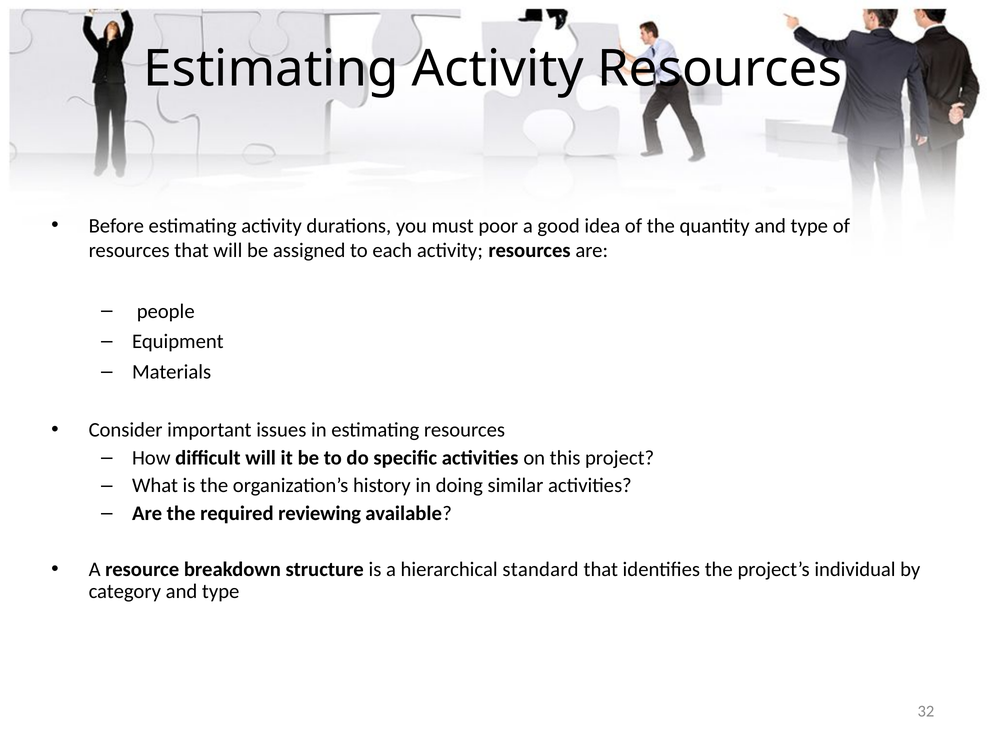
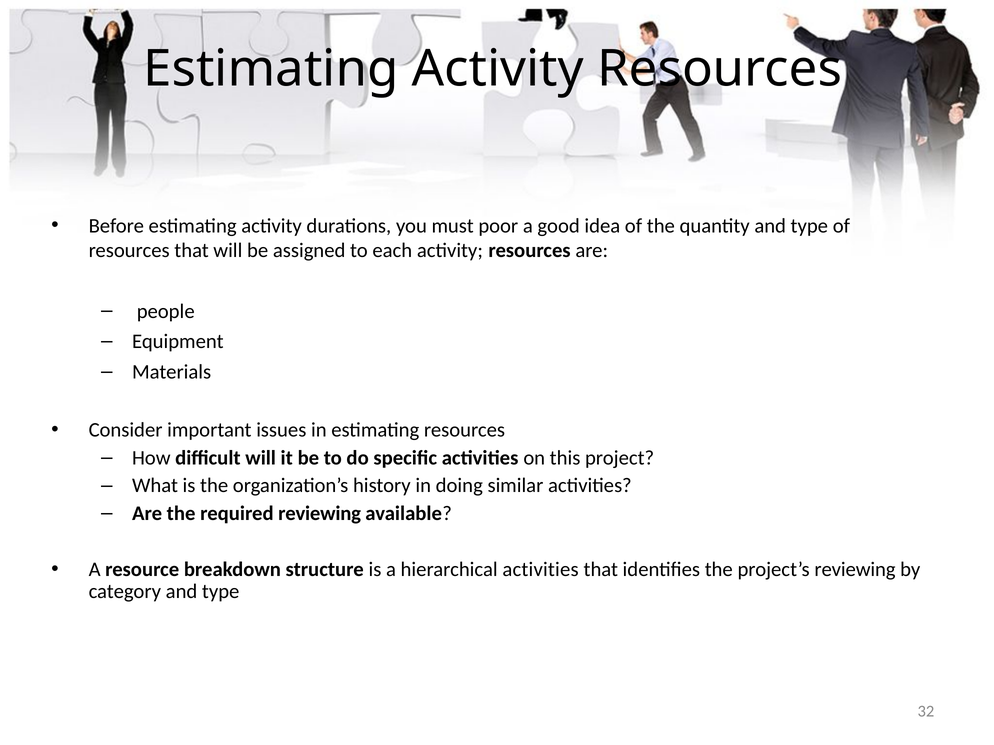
hierarchical standard: standard -> activities
project’s individual: individual -> reviewing
